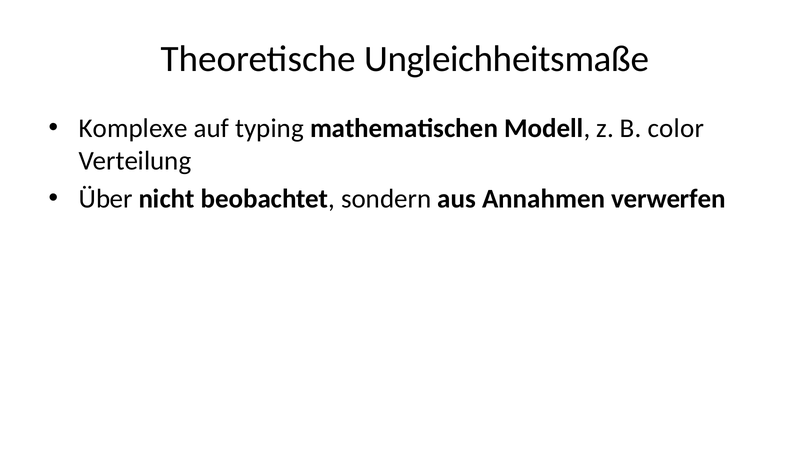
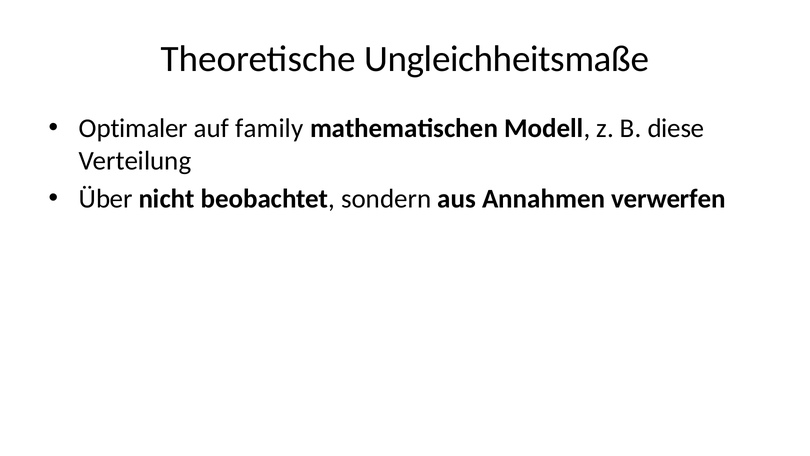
Komplexe: Komplexe -> Optimaler
typing: typing -> family
color: color -> diese
